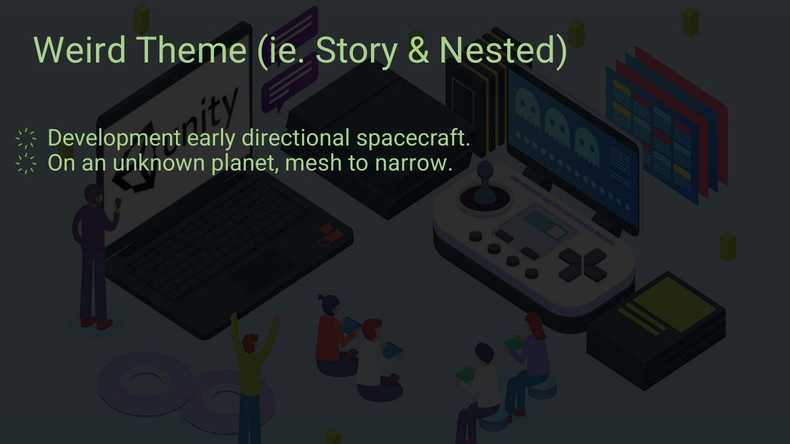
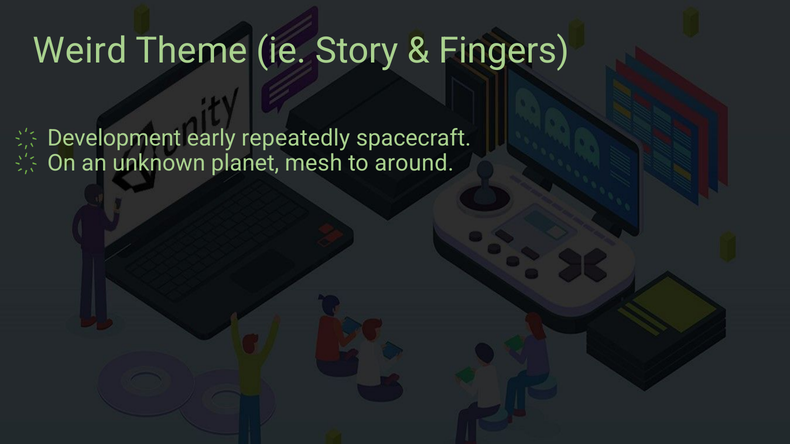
Nested: Nested -> Fingers
directional: directional -> repeatedly
narrow: narrow -> around
